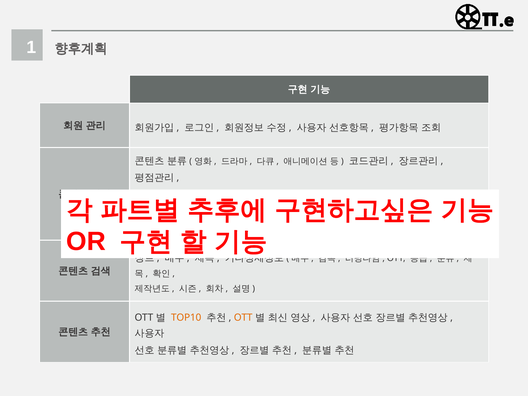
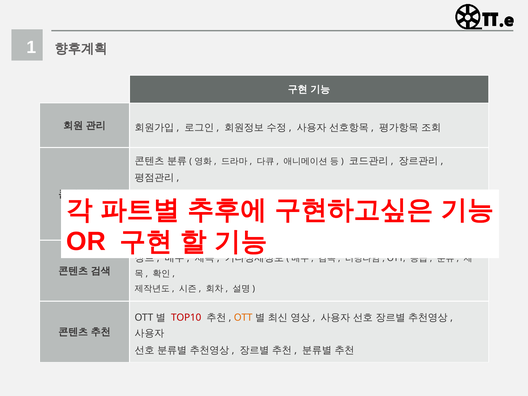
TOP10 colour: orange -> red
